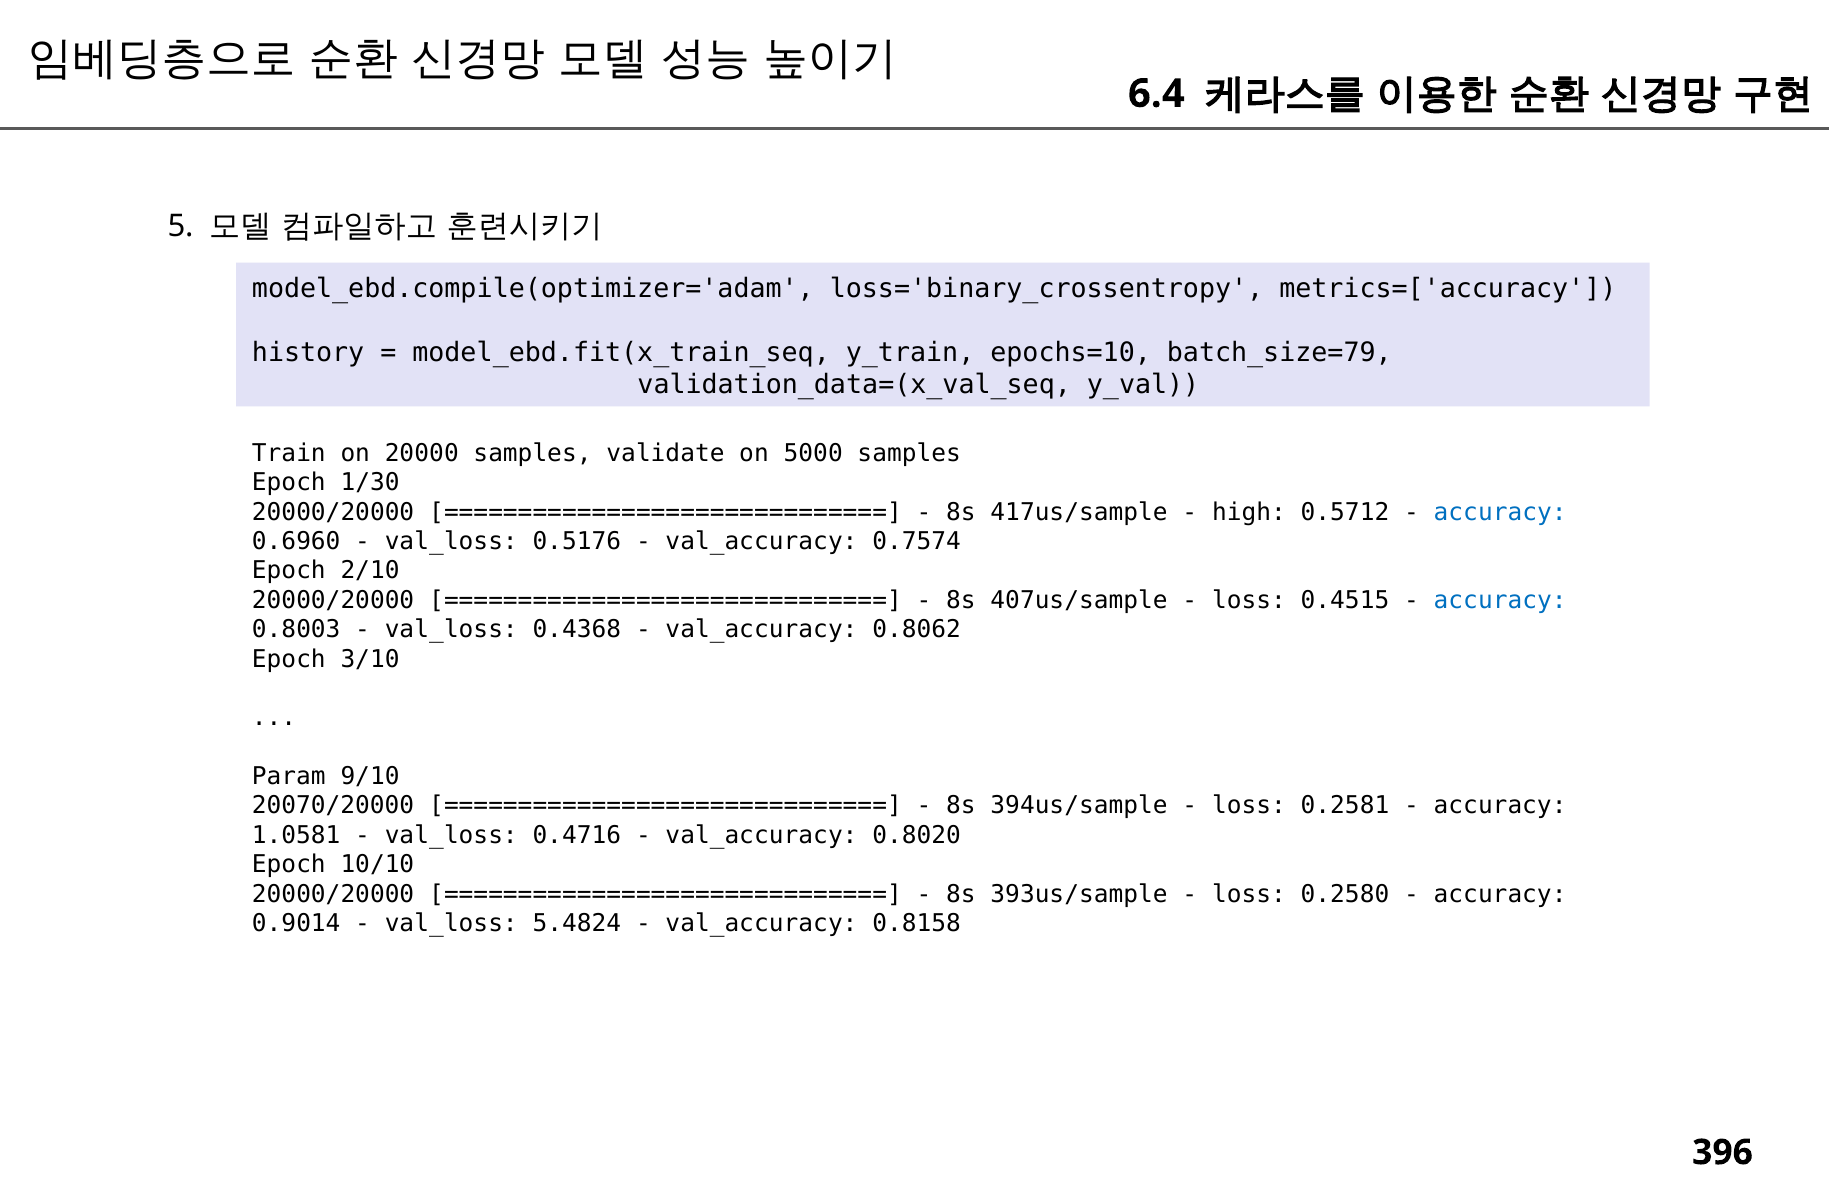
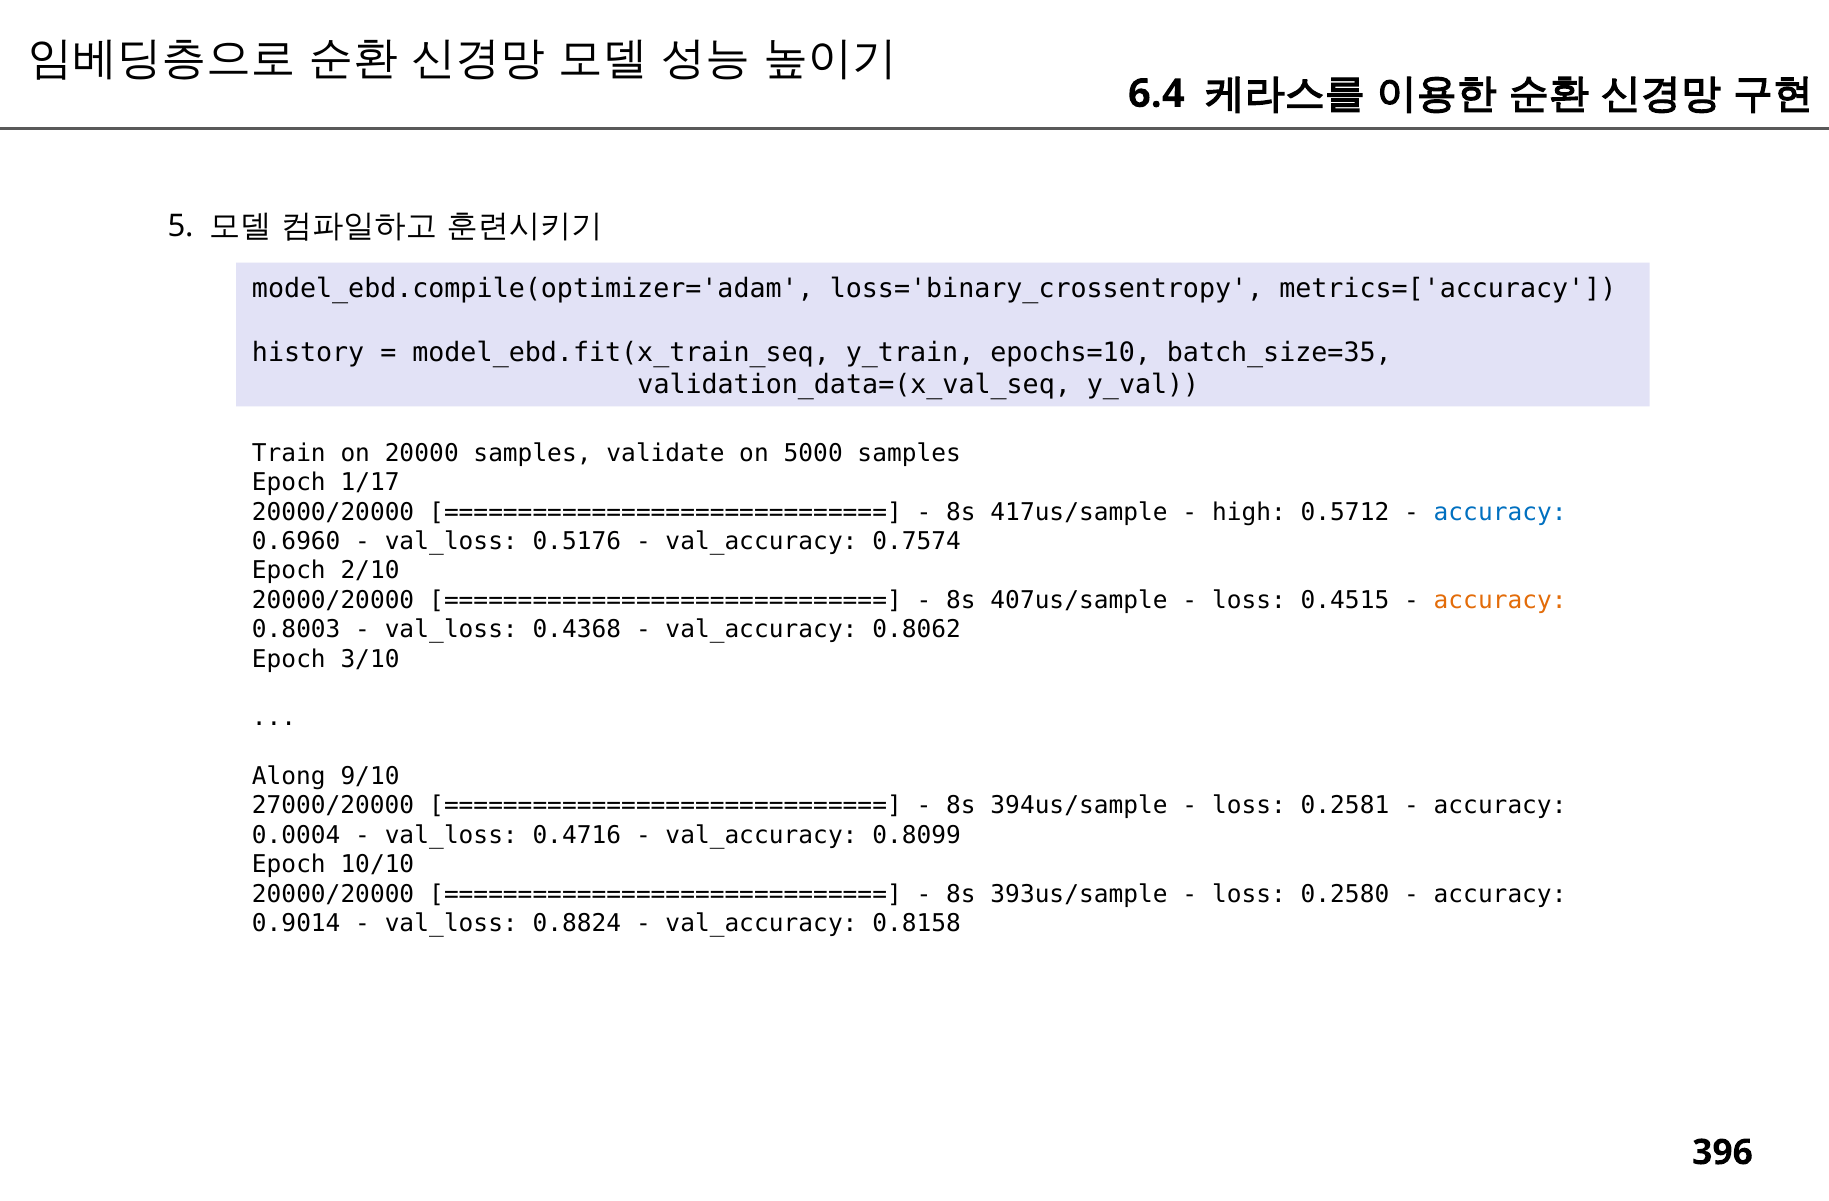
batch_size=79: batch_size=79 -> batch_size=35
1/30: 1/30 -> 1/17
accuracy at (1500, 600) colour: blue -> orange
Param: Param -> Along
20070/20000: 20070/20000 -> 27000/20000
1.0581: 1.0581 -> 0.0004
0.8020: 0.8020 -> 0.8099
5.4824: 5.4824 -> 0.8824
